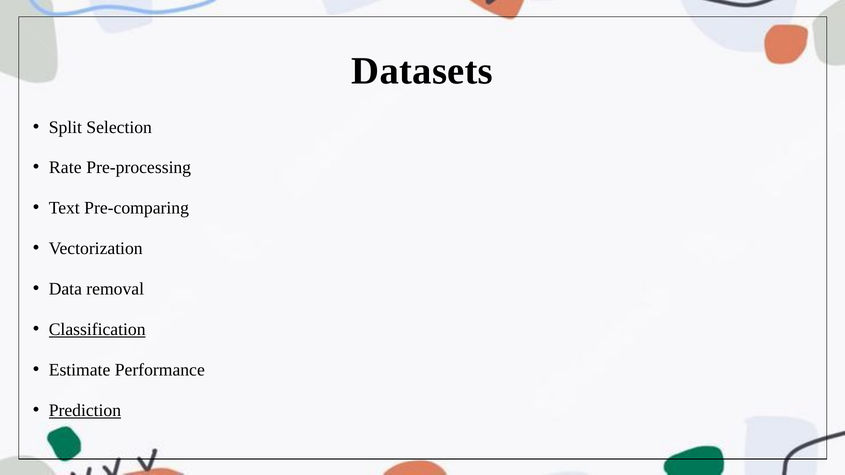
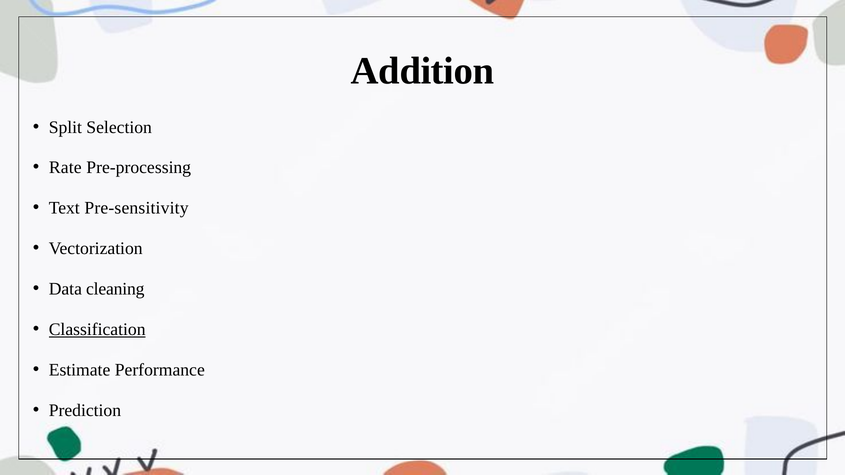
Datasets: Datasets -> Addition
Pre-comparing: Pre-comparing -> Pre-sensitivity
removal: removal -> cleaning
Prediction underline: present -> none
